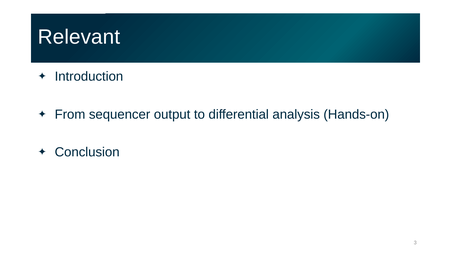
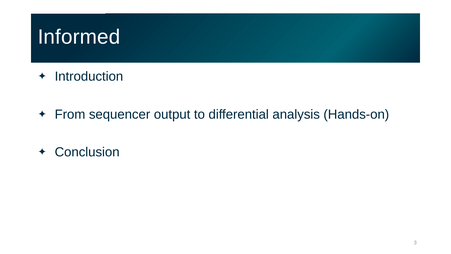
Relevant: Relevant -> Informed
